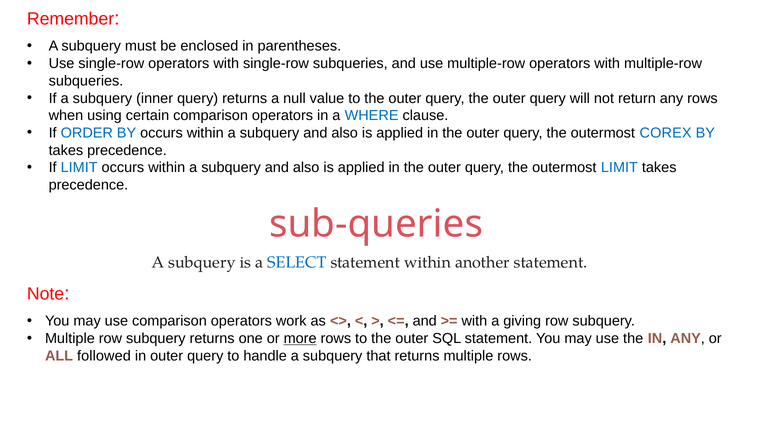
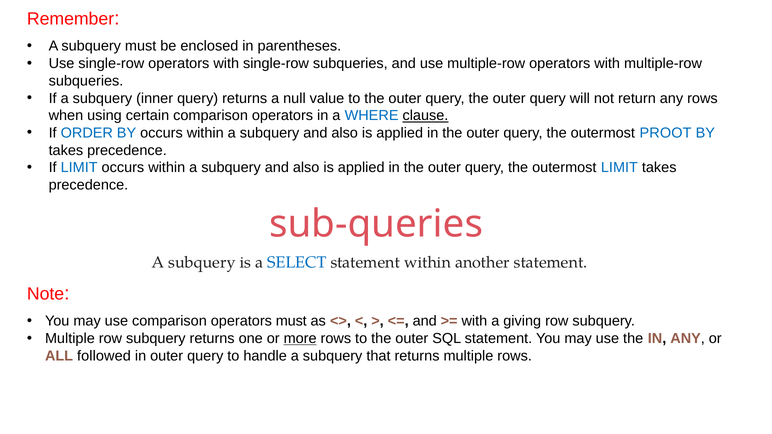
clause underline: none -> present
COREX: COREX -> PROOT
operators work: work -> must
